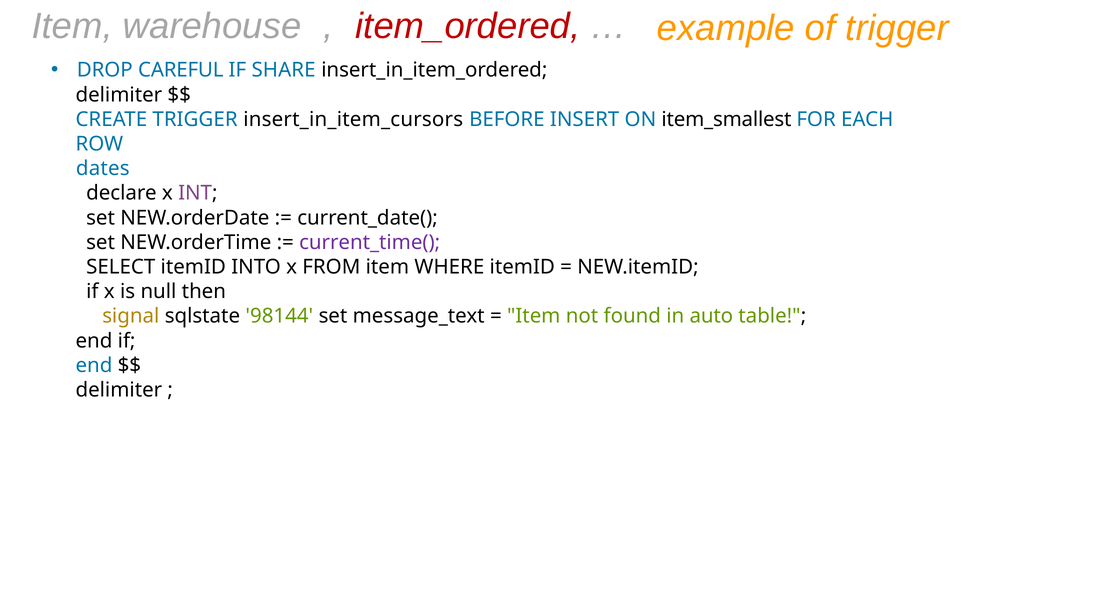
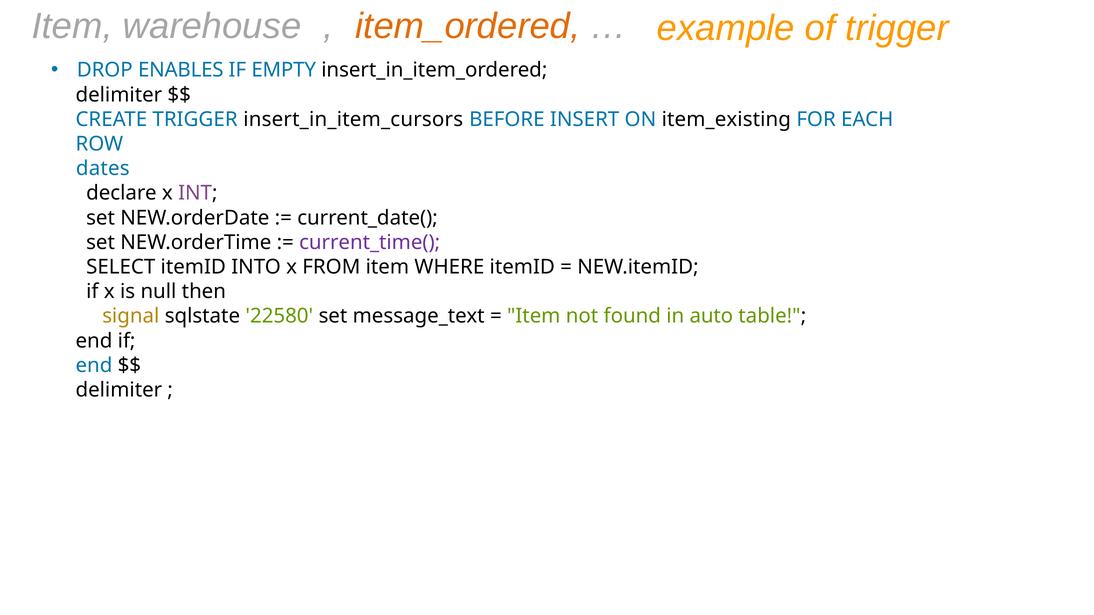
item_ordered colour: red -> orange
CAREFUL: CAREFUL -> ENABLES
SHARE: SHARE -> EMPTY
item_smallest: item_smallest -> item_existing
98144: 98144 -> 22580
